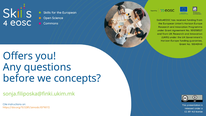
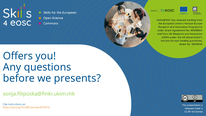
concepts: concepts -> presents
